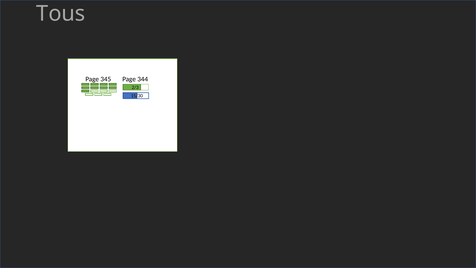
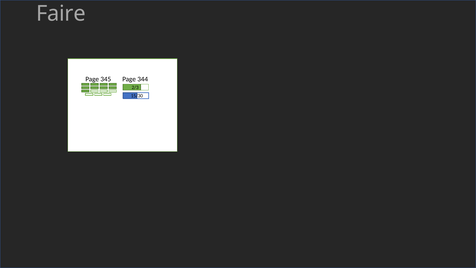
Tous: Tous -> Faire
